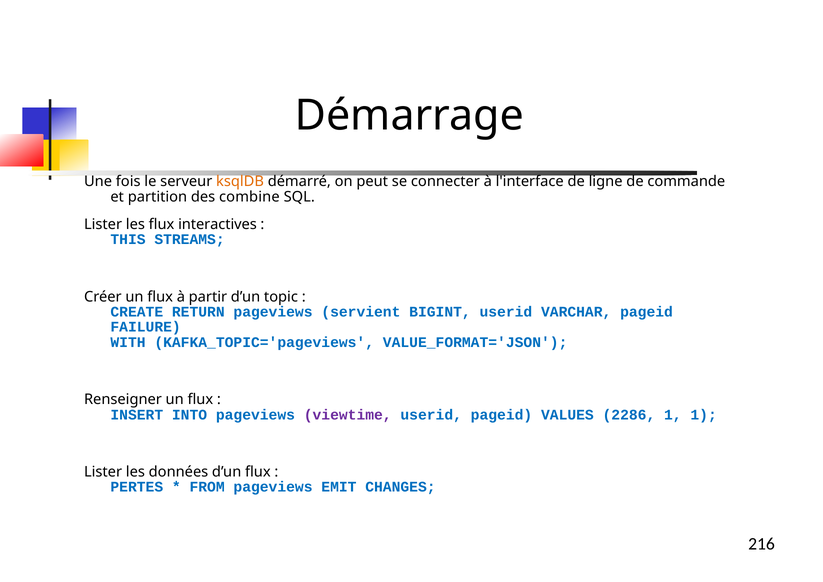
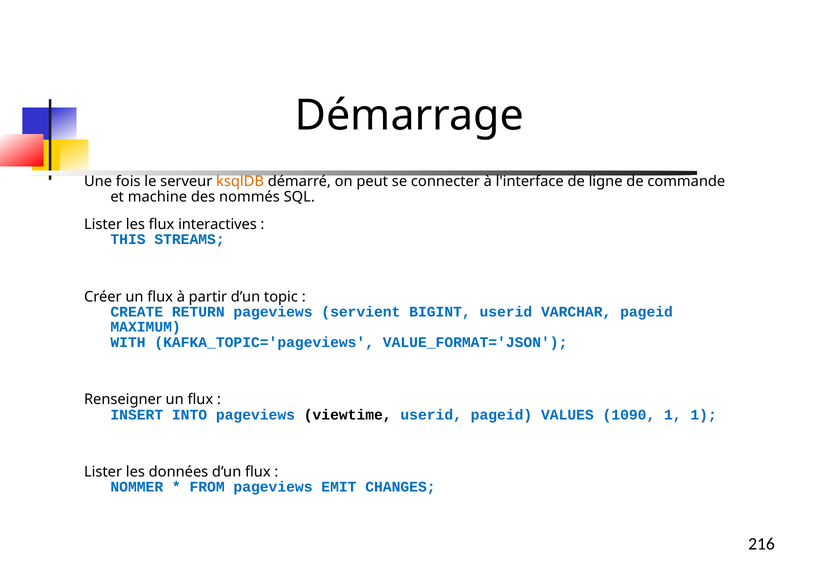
partition: partition -> machine
combine: combine -> nommés
FAILURE: FAILURE -> MAXIMUM
viewtime colour: purple -> black
2286: 2286 -> 1090
PERTES: PERTES -> NOMMER
